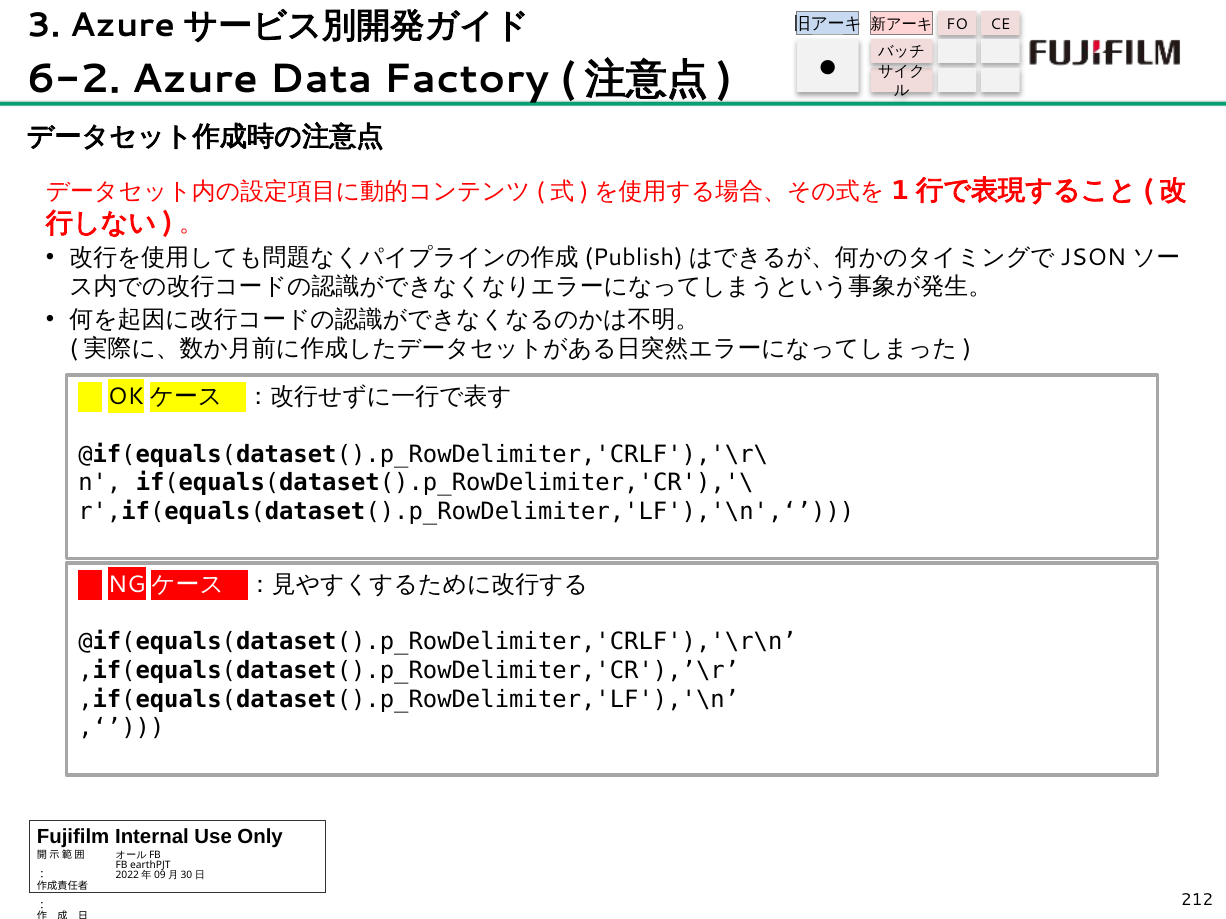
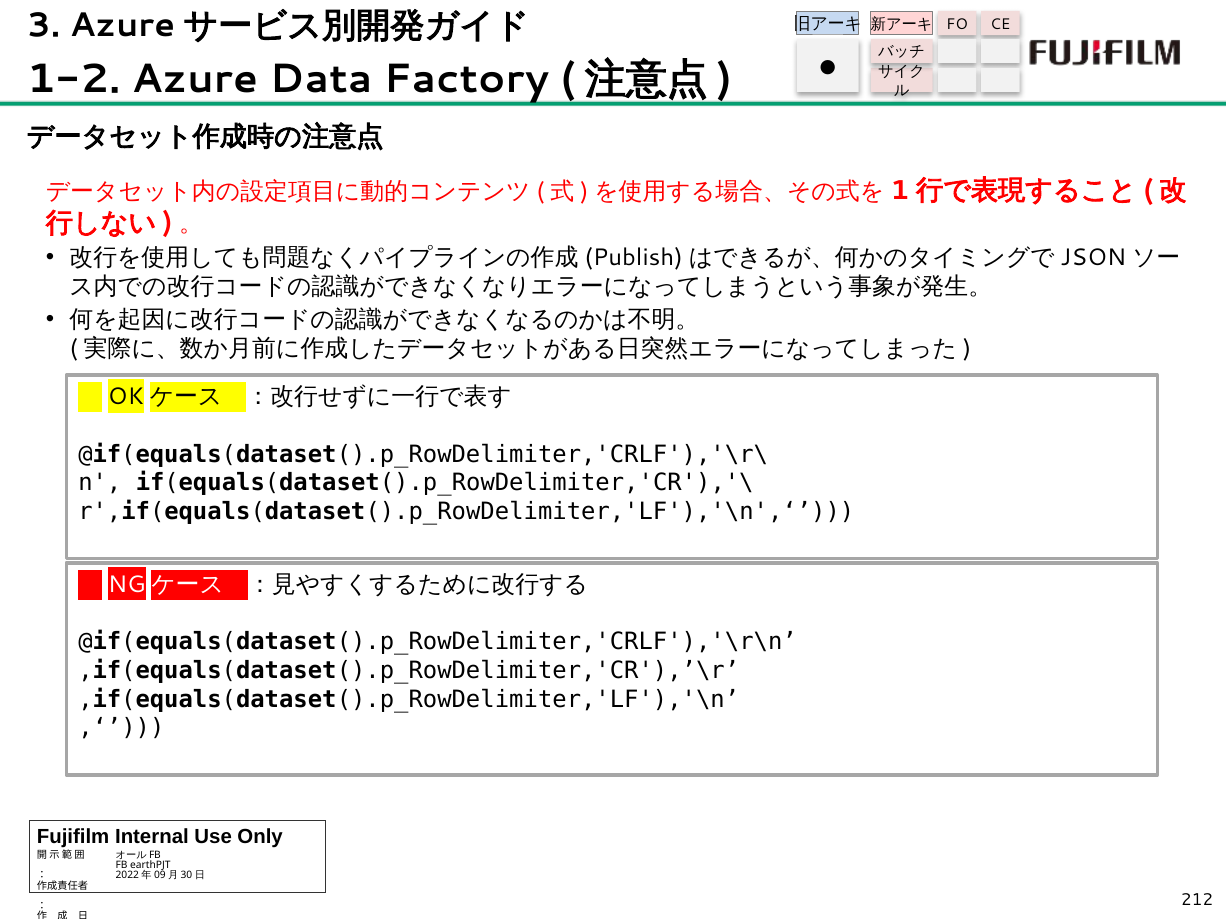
6-2: 6-2 -> 1-2
